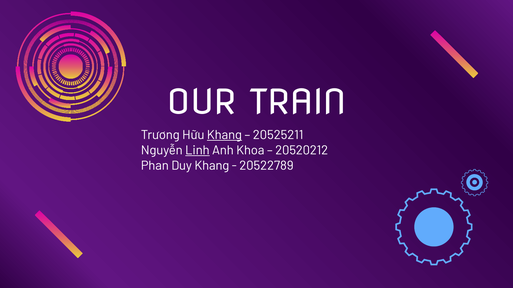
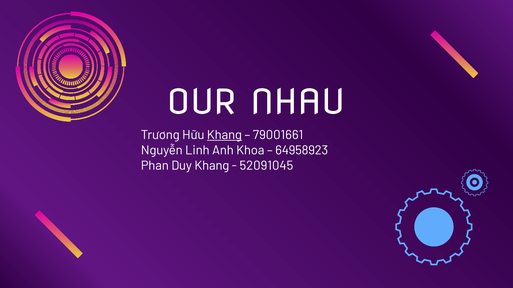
TRAIN: TRAIN -> NHAU
20525211: 20525211 -> 79001661
Linh underline: present -> none
20520212: 20520212 -> 64958923
20522789: 20522789 -> 52091045
